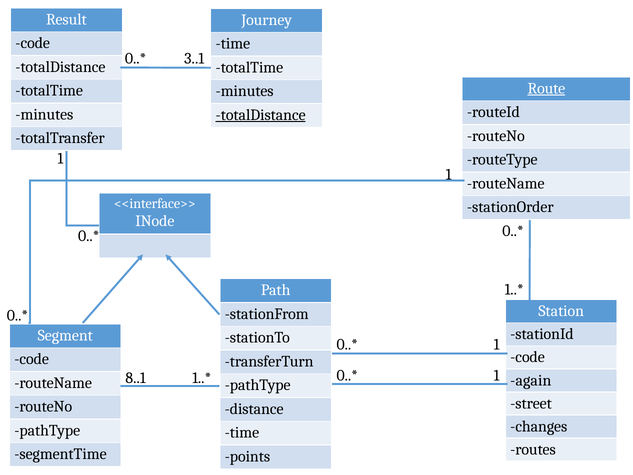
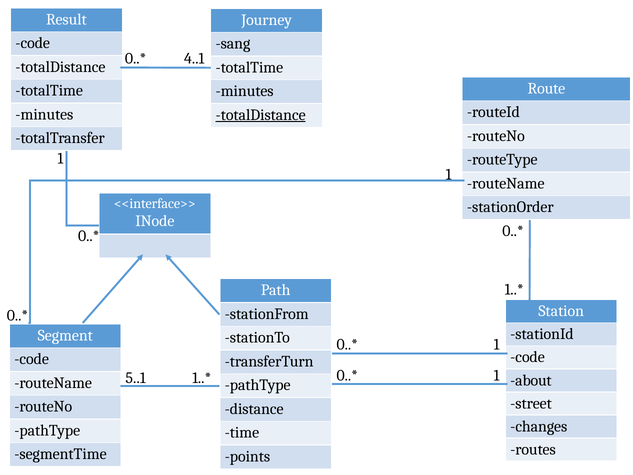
time at (233, 44): time -> sang
3..1: 3..1 -> 4..1
Route underline: present -> none
8..1: 8..1 -> 5..1
again: again -> about
